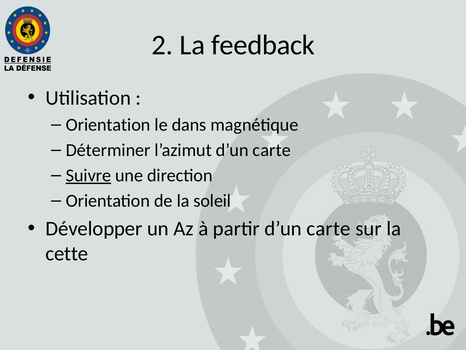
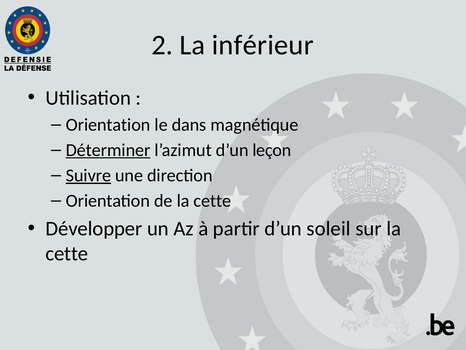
feedback: feedback -> inférieur
Déterminer underline: none -> present
l’azimut d’un carte: carte -> leçon
de la soleil: soleil -> cette
partir d’un carte: carte -> soleil
